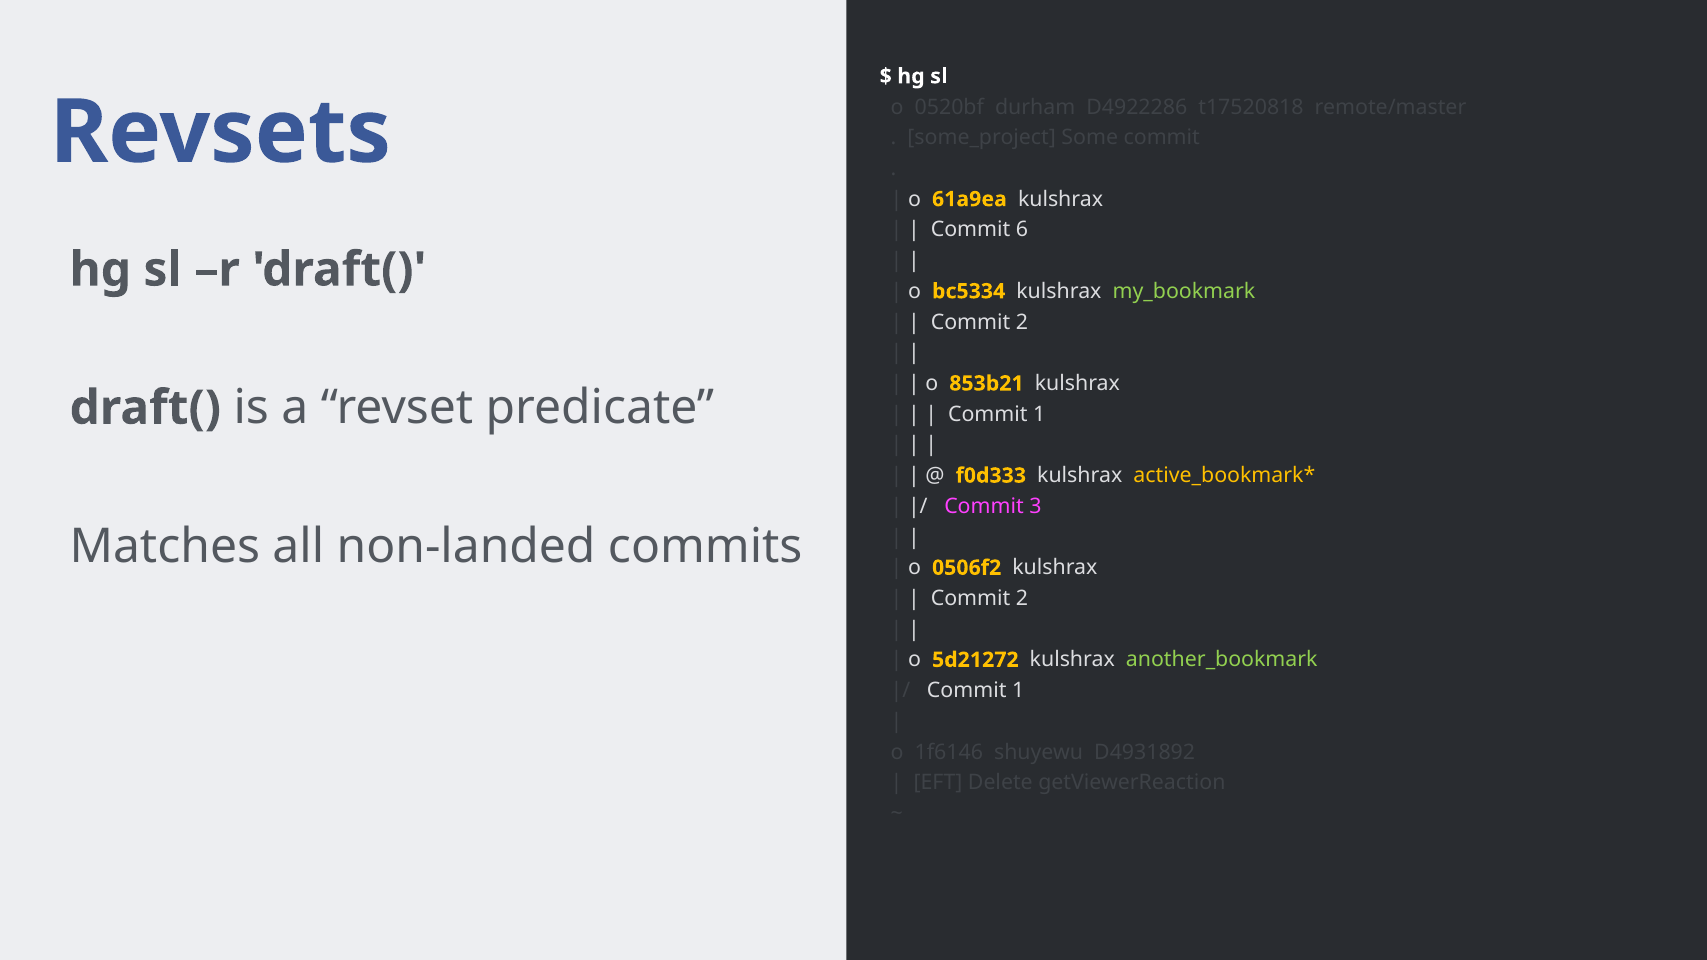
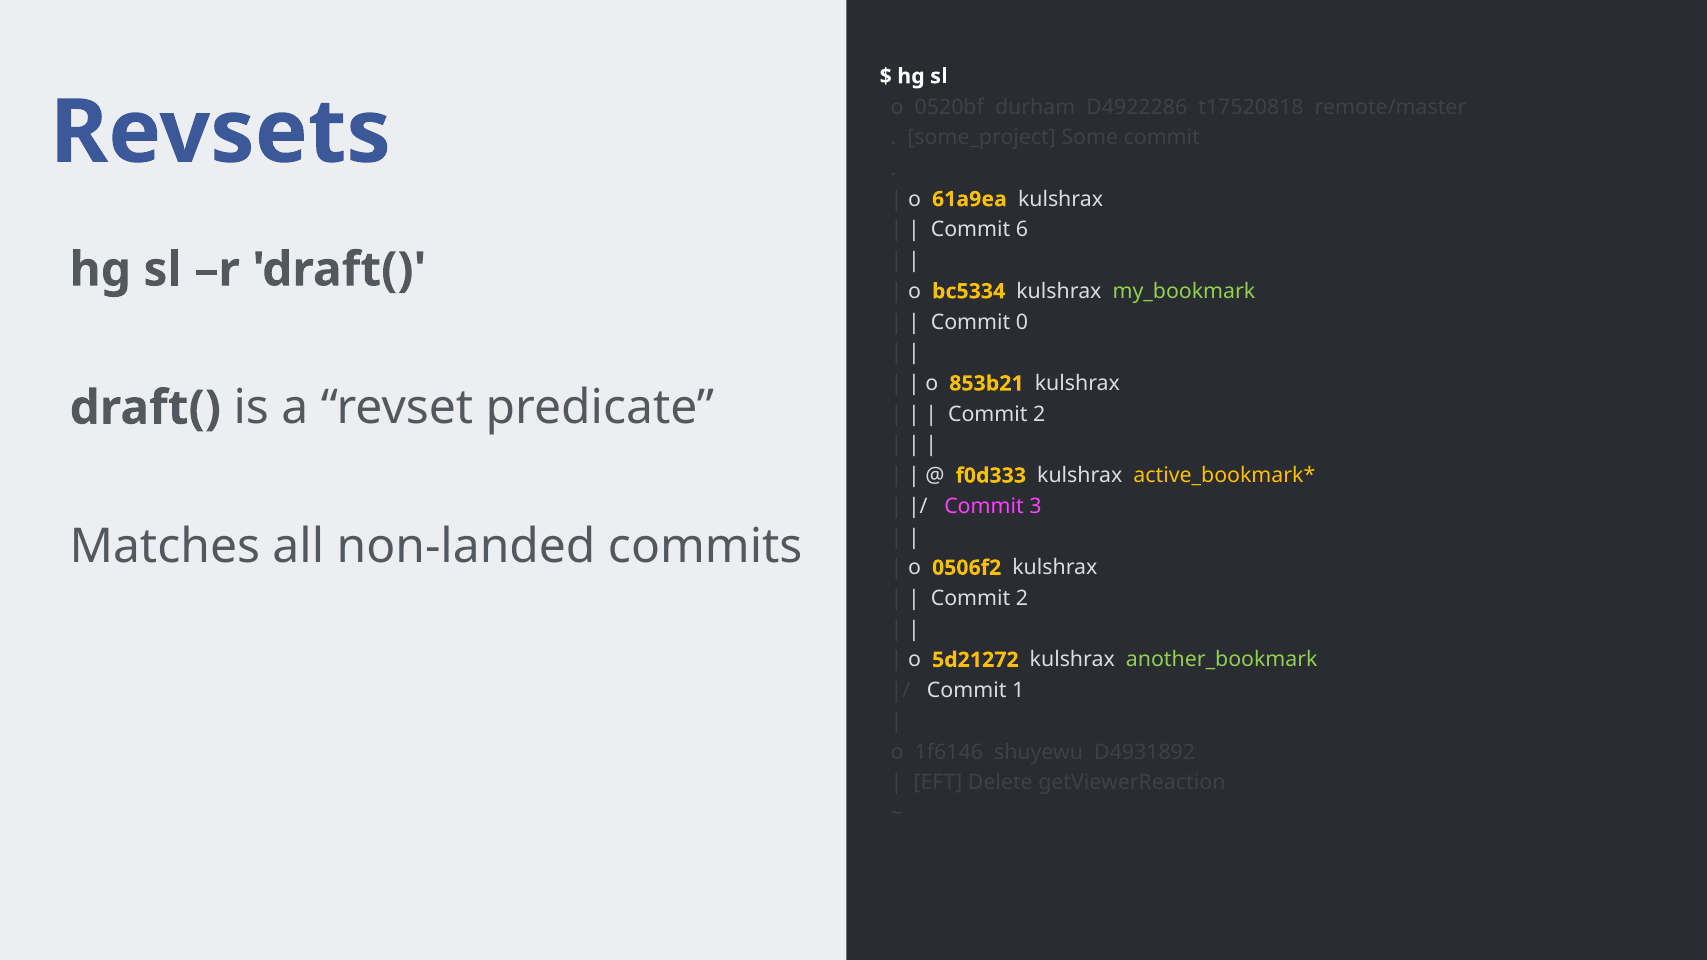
2 at (1022, 322): 2 -> 0
1 at (1039, 414): 1 -> 2
